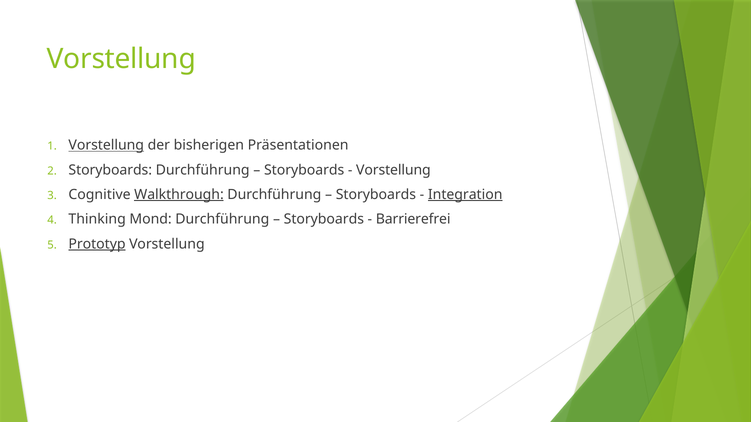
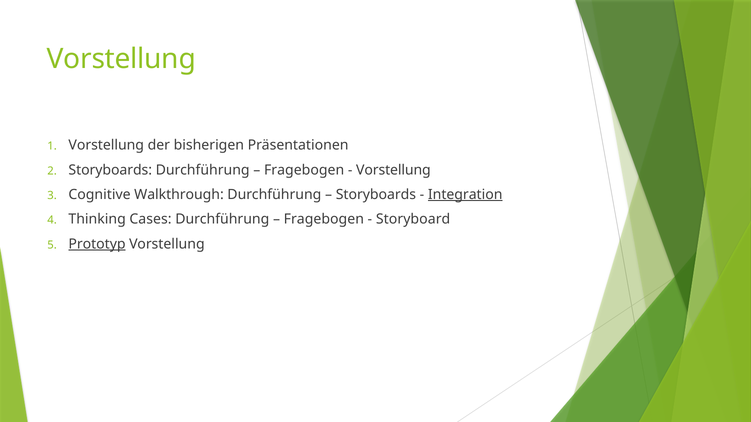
Vorstellung at (106, 145) underline: present -> none
Storyboards at (304, 170): Storyboards -> Fragebogen
Walkthrough underline: present -> none
Mond: Mond -> Cases
Storyboards at (324, 220): Storyboards -> Fragebogen
Barrierefrei: Barrierefrei -> Storyboard
